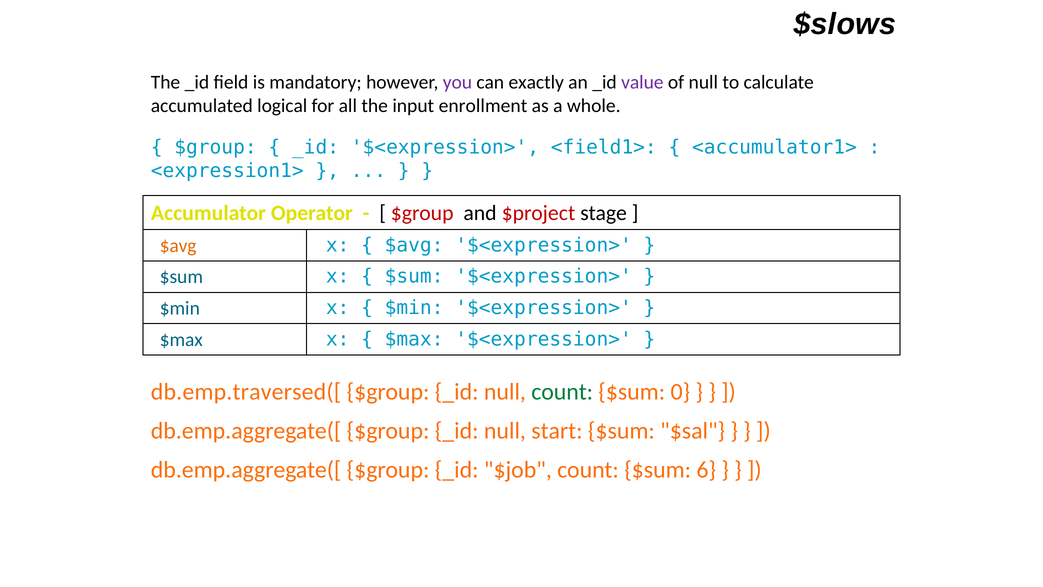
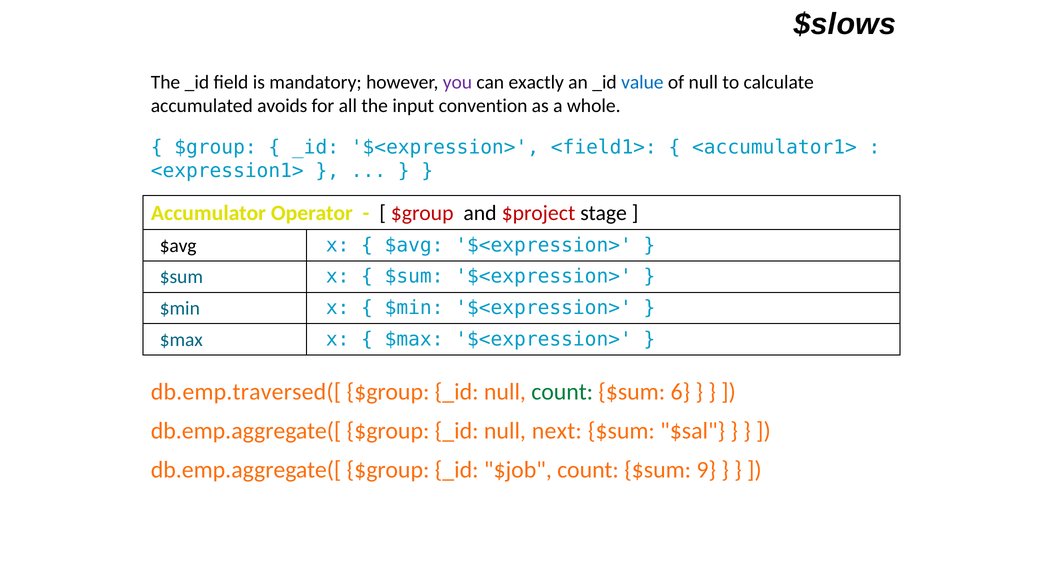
value colour: purple -> blue
logical: logical -> avoids
enrollment: enrollment -> convention
$avg at (178, 246) colour: orange -> black
0: 0 -> 6
start: start -> next
6: 6 -> 9
